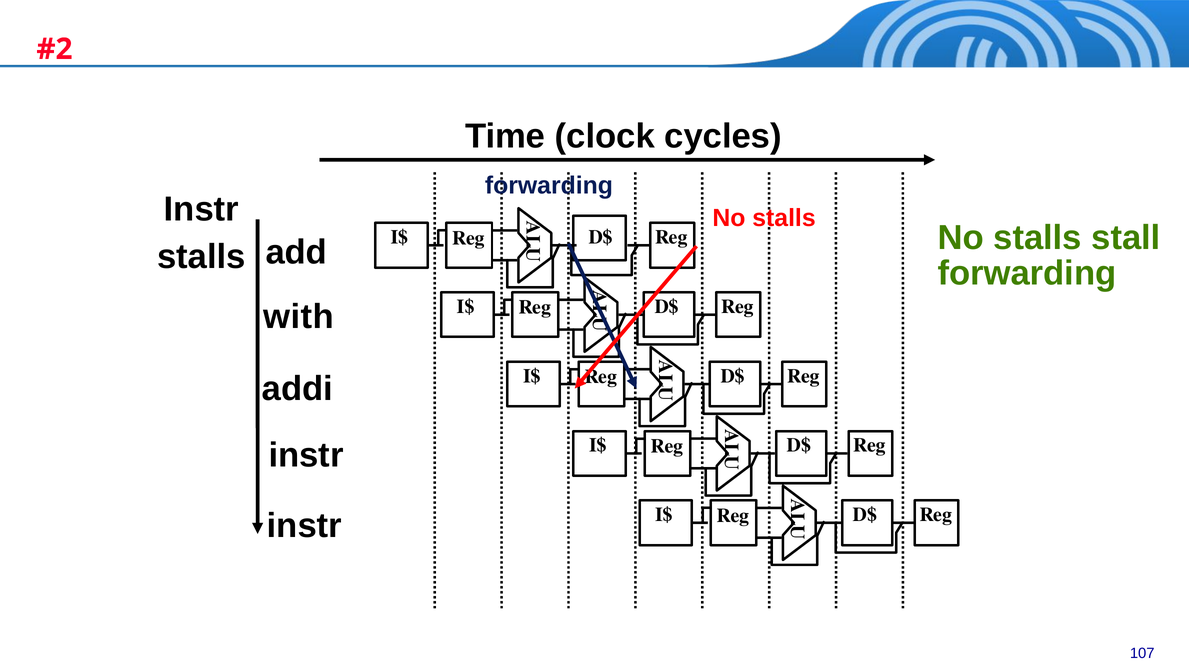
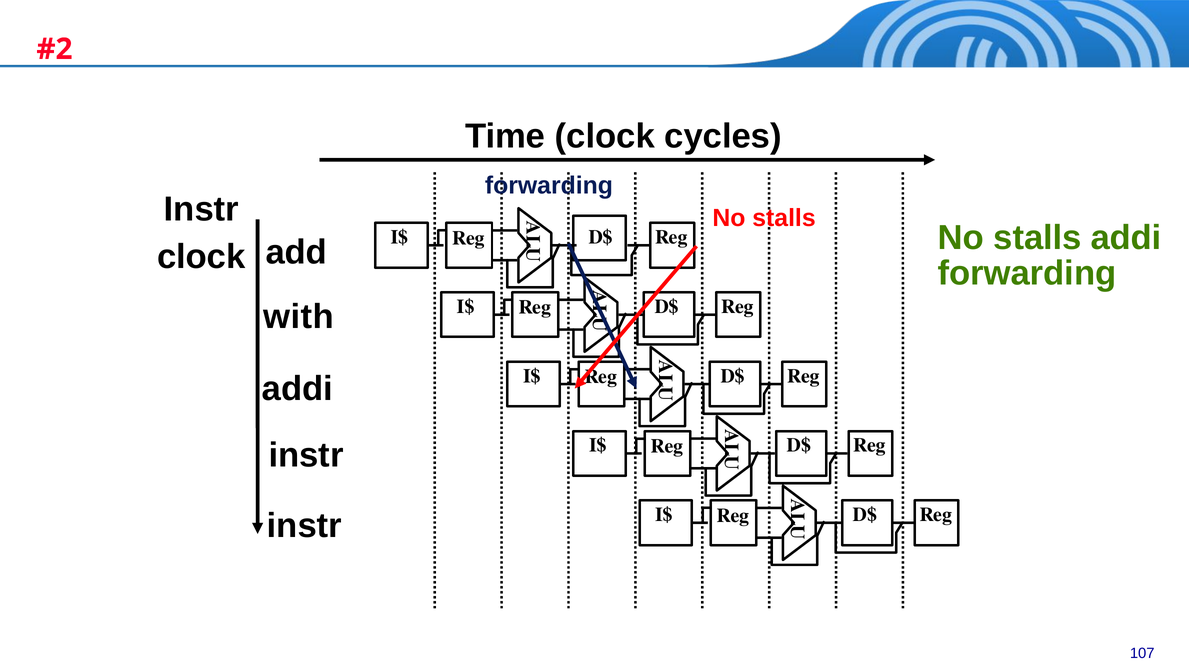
stalls stall: stall -> addi
stalls at (201, 257): stalls -> clock
